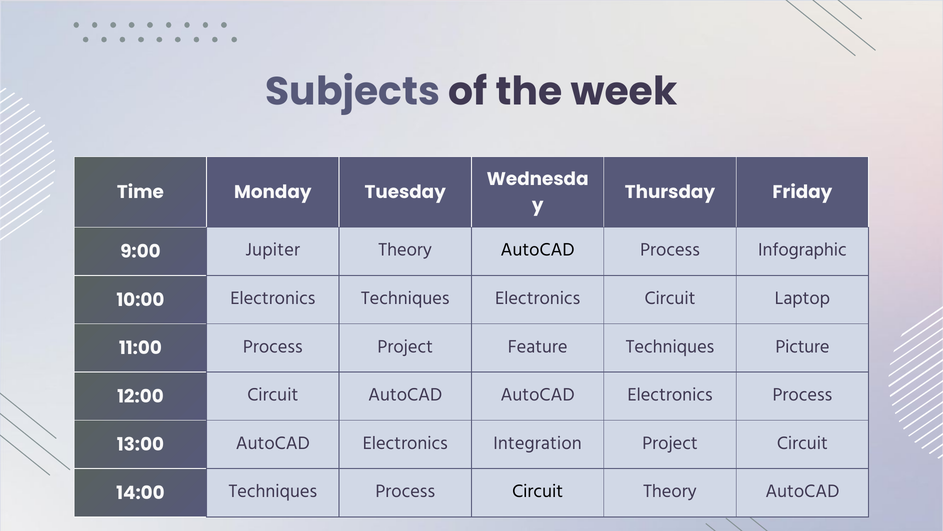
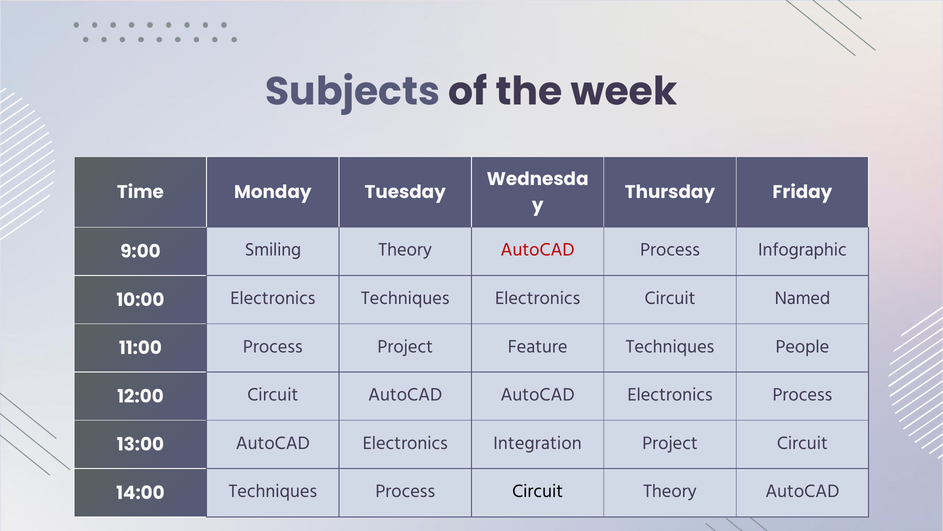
Jupiter: Jupiter -> Smiling
AutoCAD at (538, 250) colour: black -> red
Laptop: Laptop -> Named
Picture: Picture -> People
